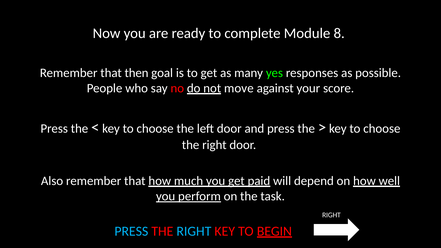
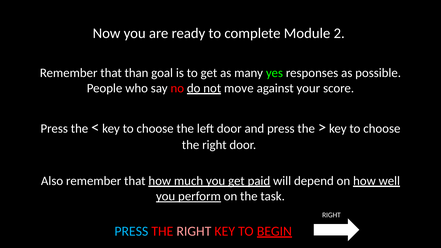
8: 8 -> 2
then: then -> than
RIGHT at (194, 231) colour: light blue -> pink
